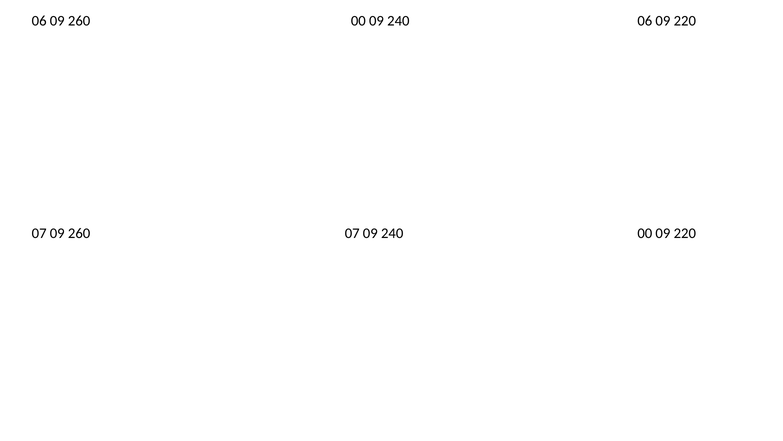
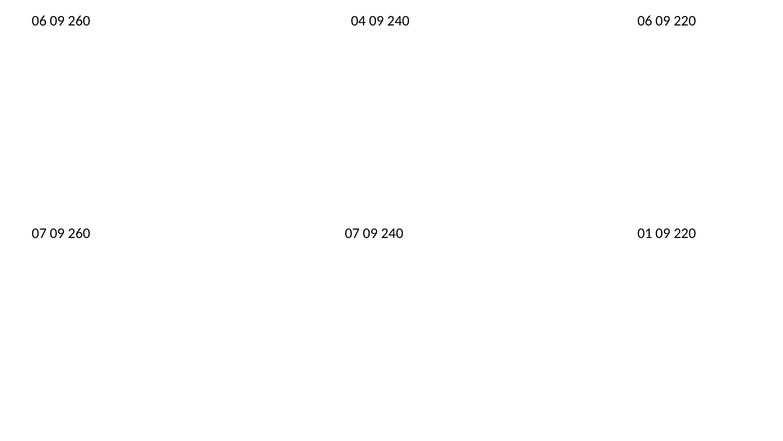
260 00: 00 -> 04
240 00: 00 -> 01
